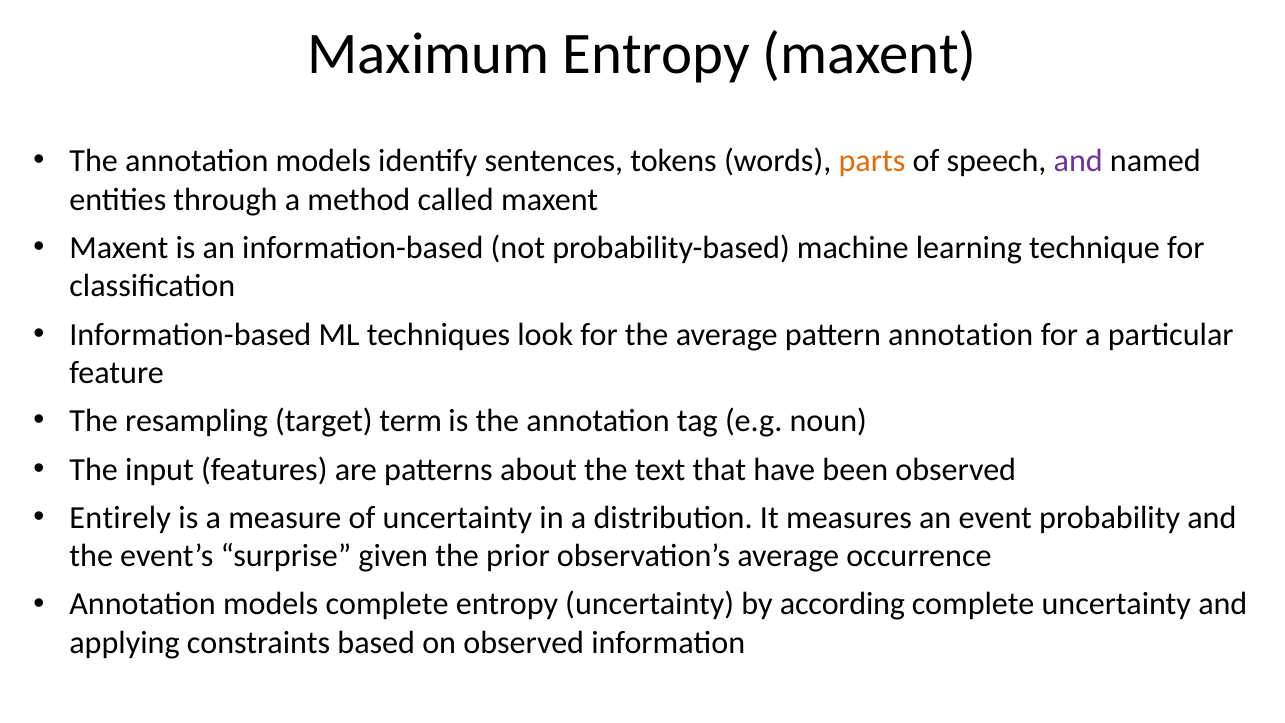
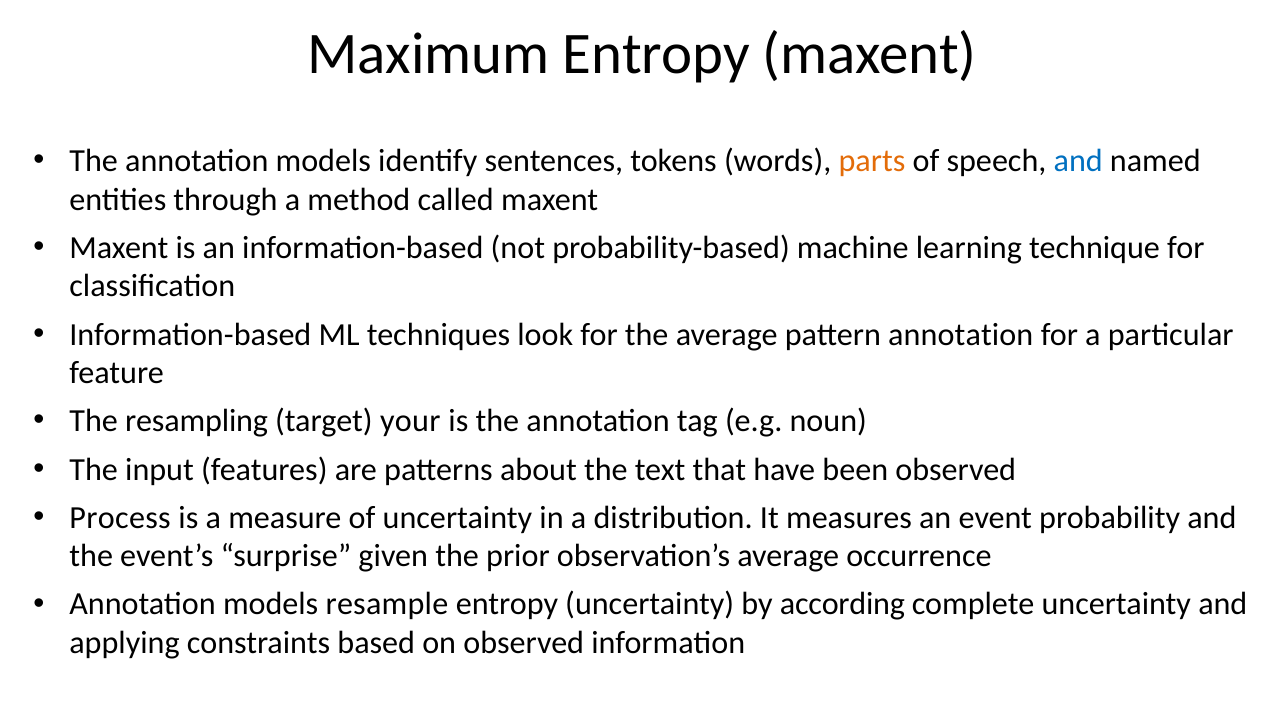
and at (1078, 161) colour: purple -> blue
term: term -> your
Entirely: Entirely -> Process
models complete: complete -> resample
